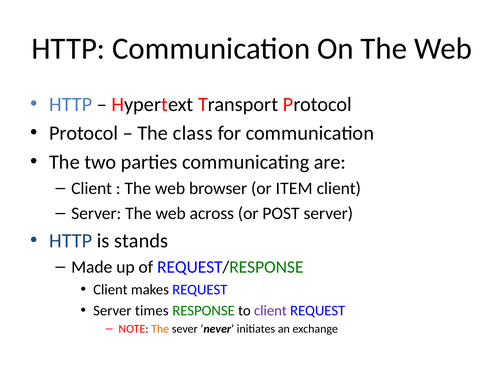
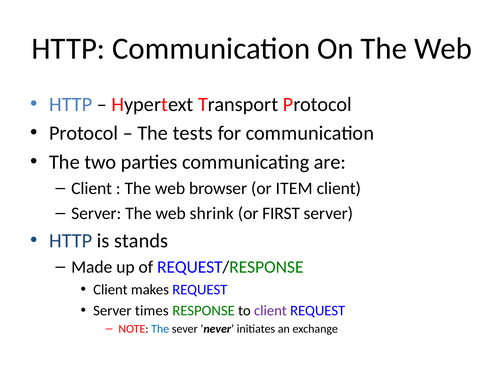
class: class -> tests
across: across -> shrink
POST: POST -> FIRST
The at (160, 329) colour: orange -> blue
